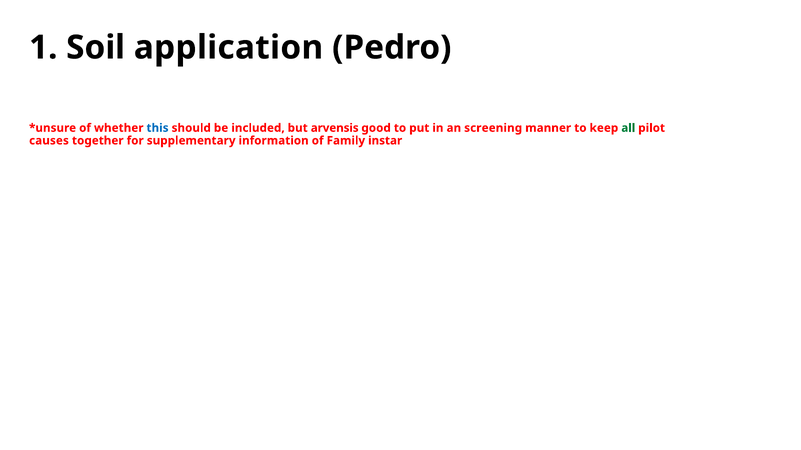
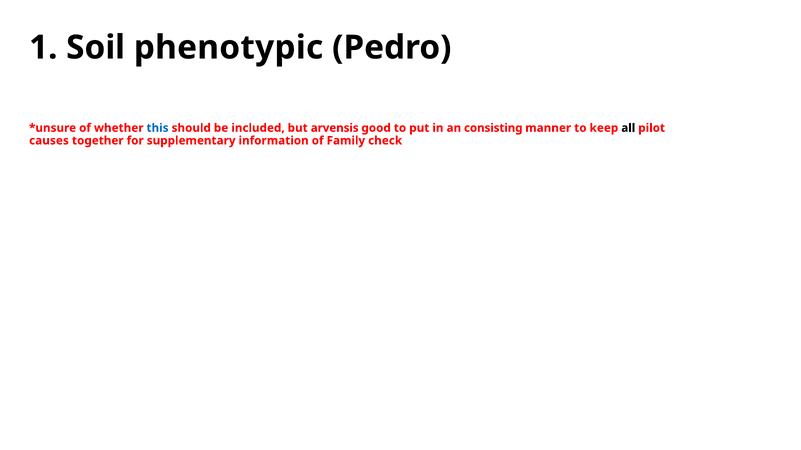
application: application -> phenotypic
screening: screening -> consisting
all colour: green -> black
instar: instar -> check
